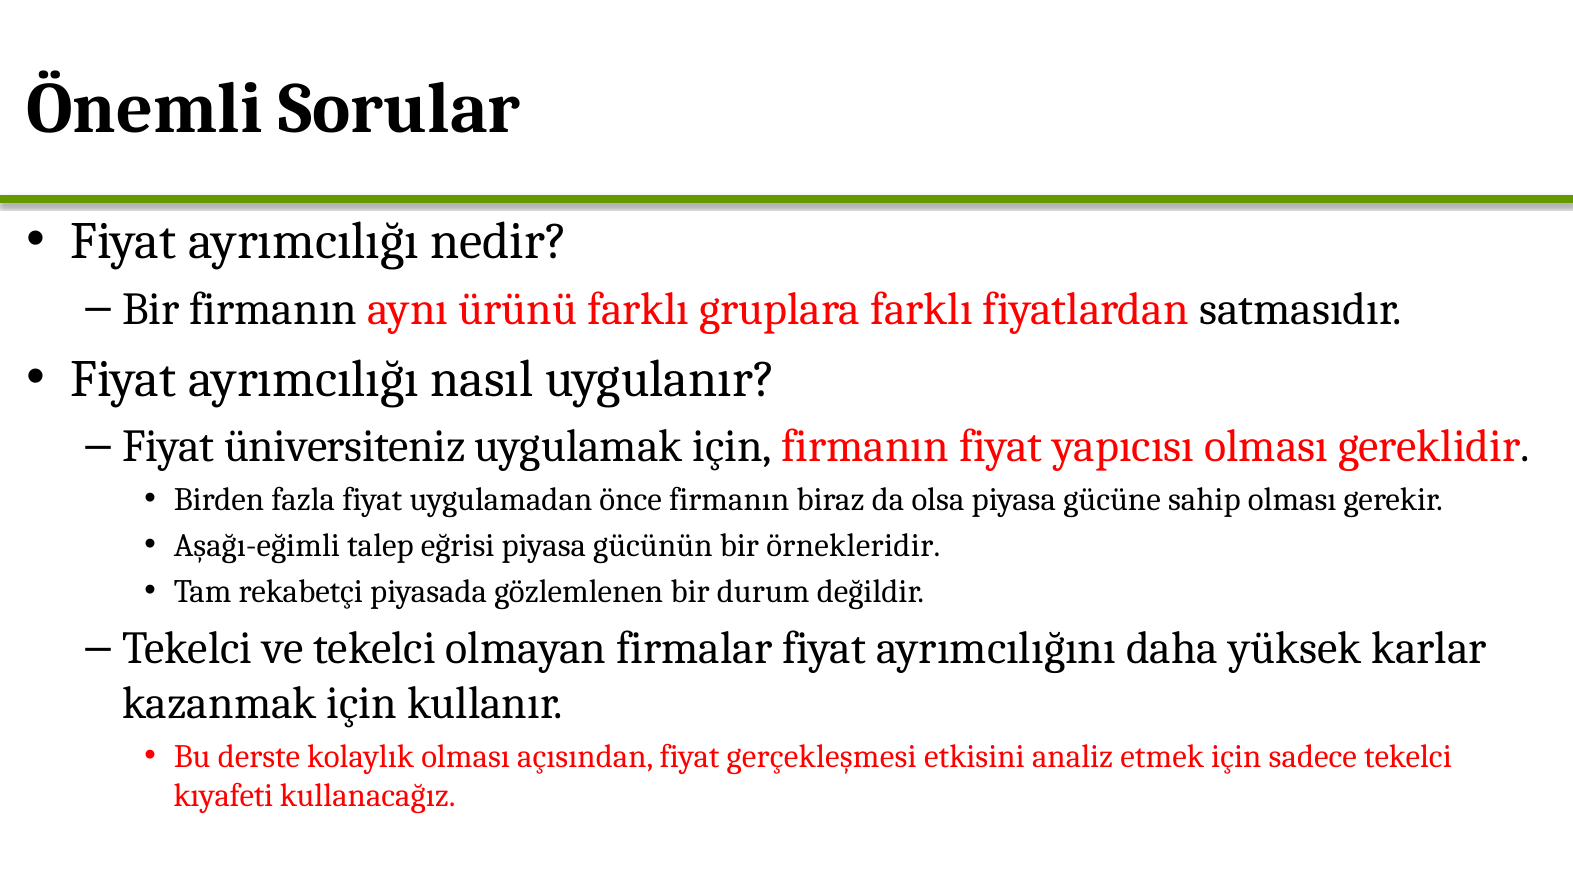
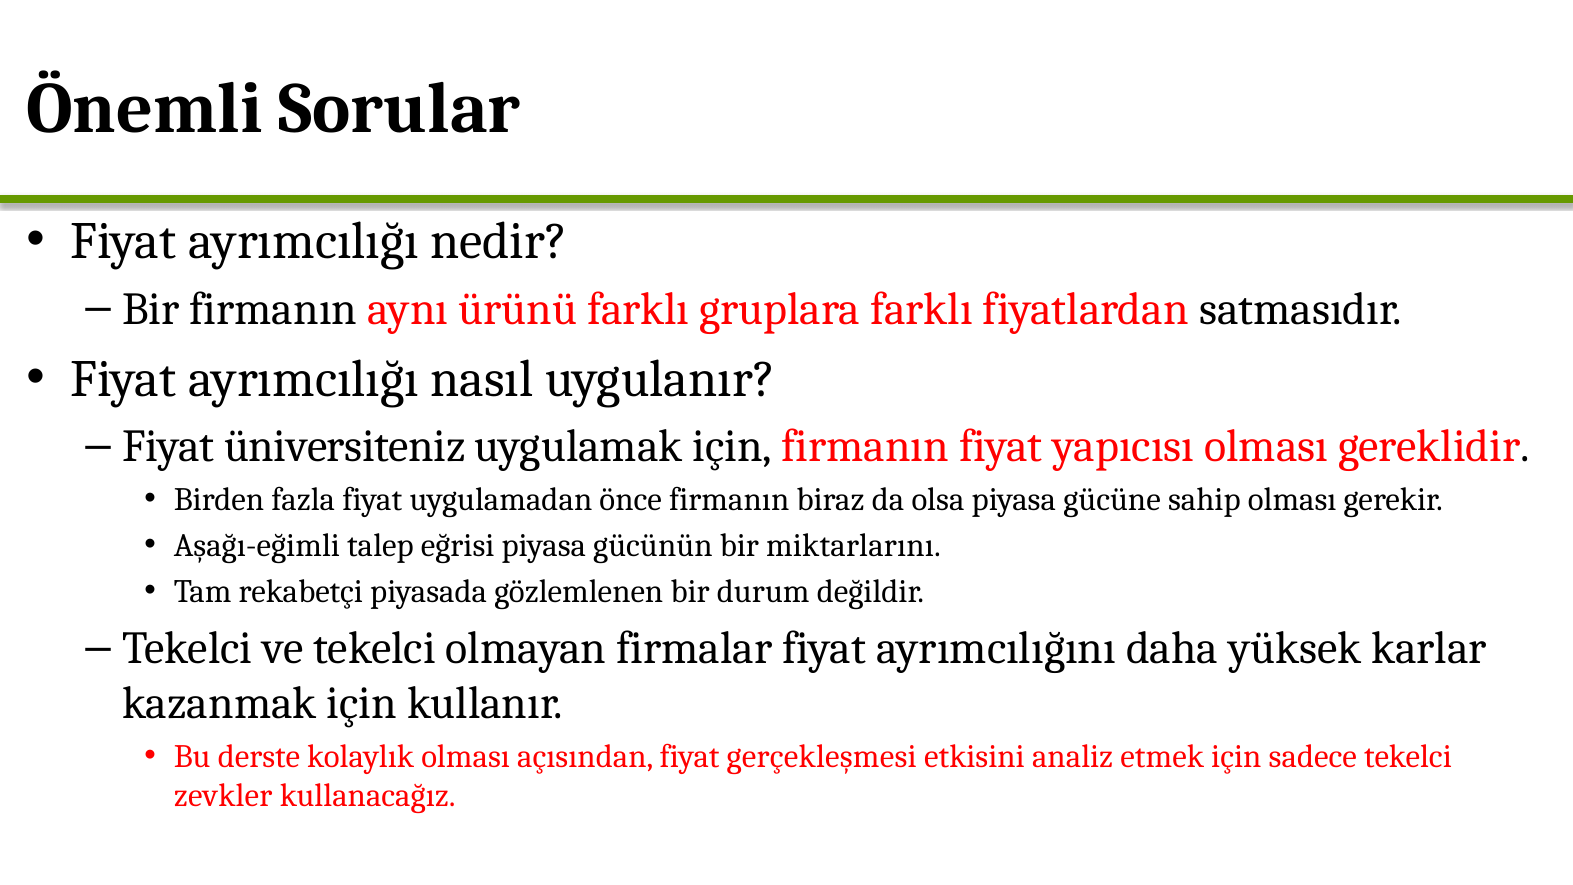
örnekleridir: örnekleridir -> miktarlarını
kıyafeti: kıyafeti -> zevkler
